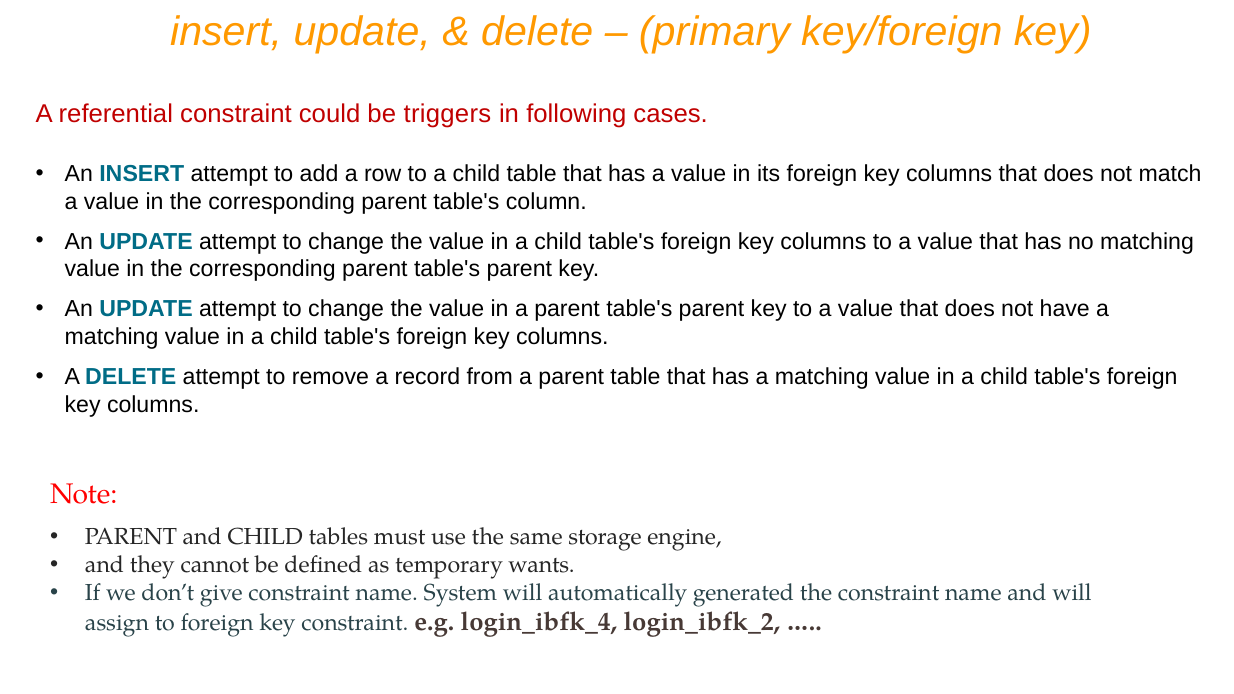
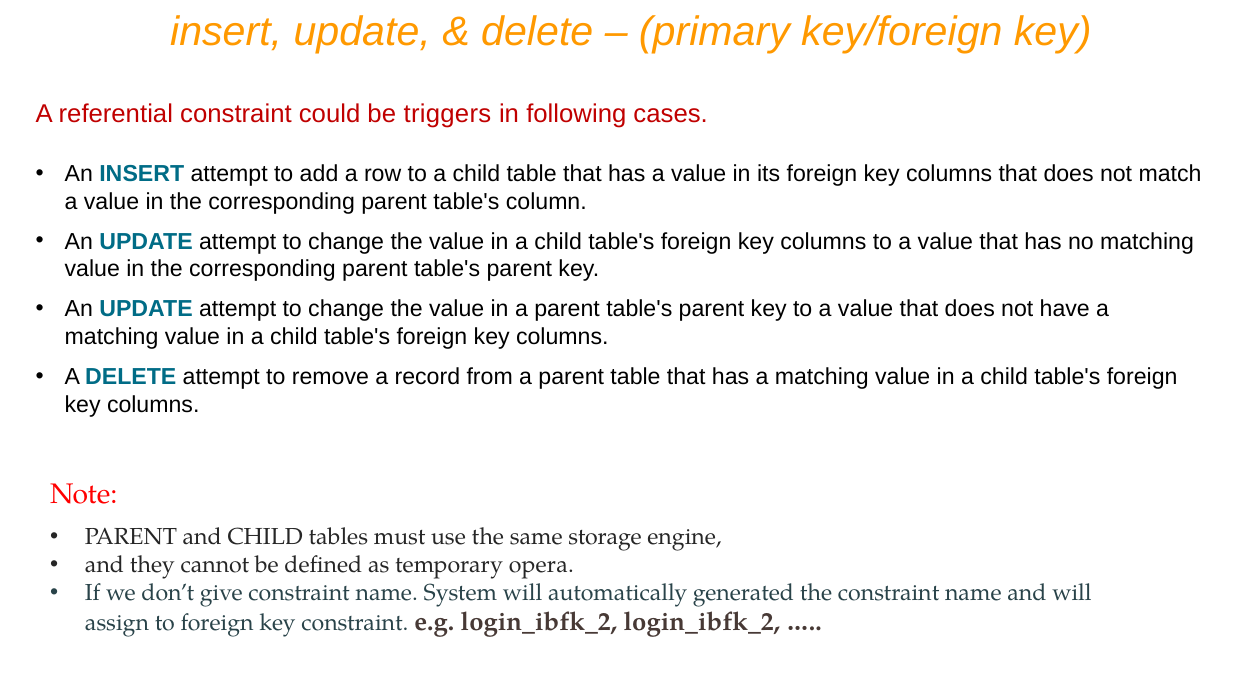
wants: wants -> opera
e.g login_ibfk_4: login_ibfk_4 -> login_ibfk_2
